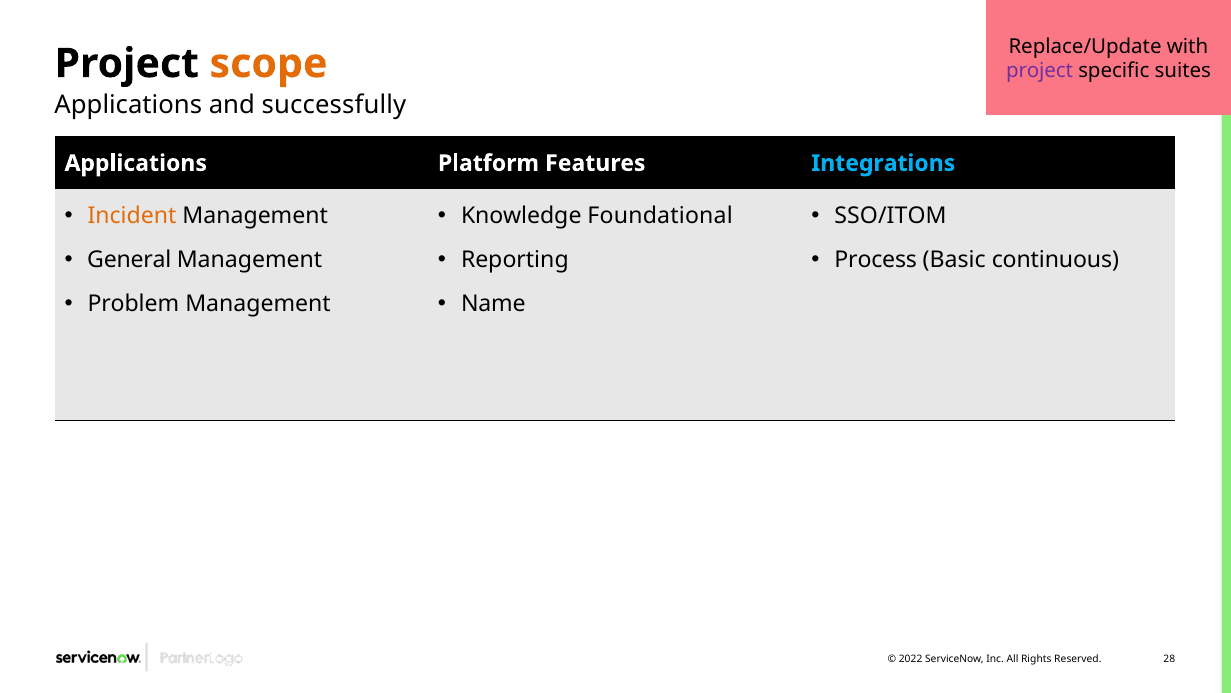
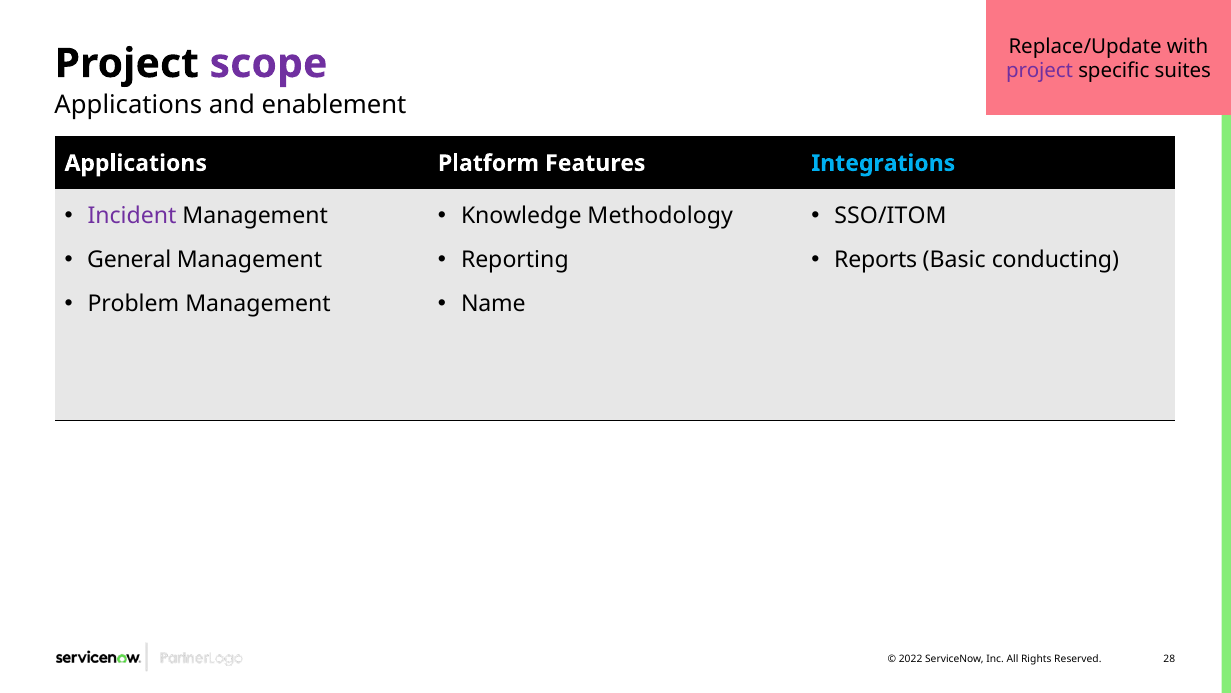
scope colour: orange -> purple
successfully: successfully -> enablement
Incident colour: orange -> purple
Foundational: Foundational -> Methodology
Process: Process -> Reports
continuous: continuous -> conducting
